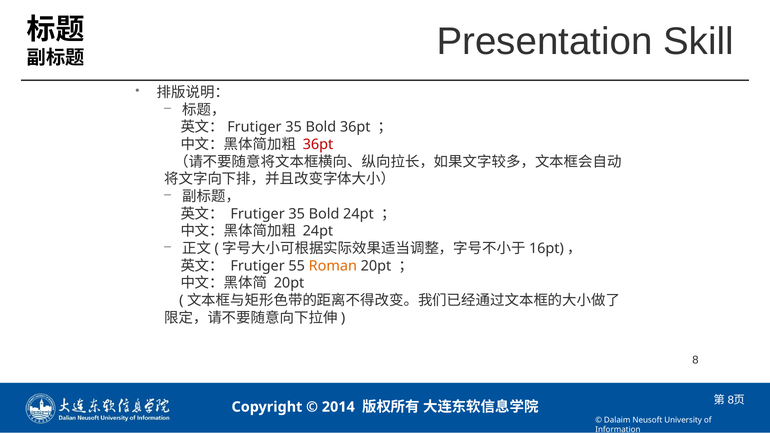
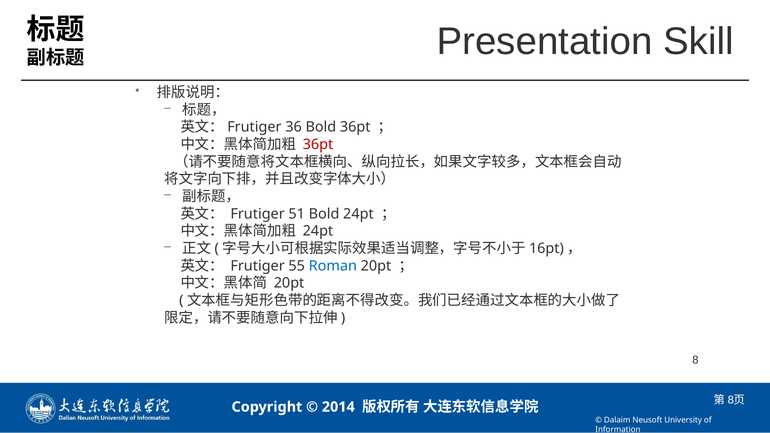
35 at (294, 127): 35 -> 36
Frutiger 35: 35 -> 51
Roman colour: orange -> blue
